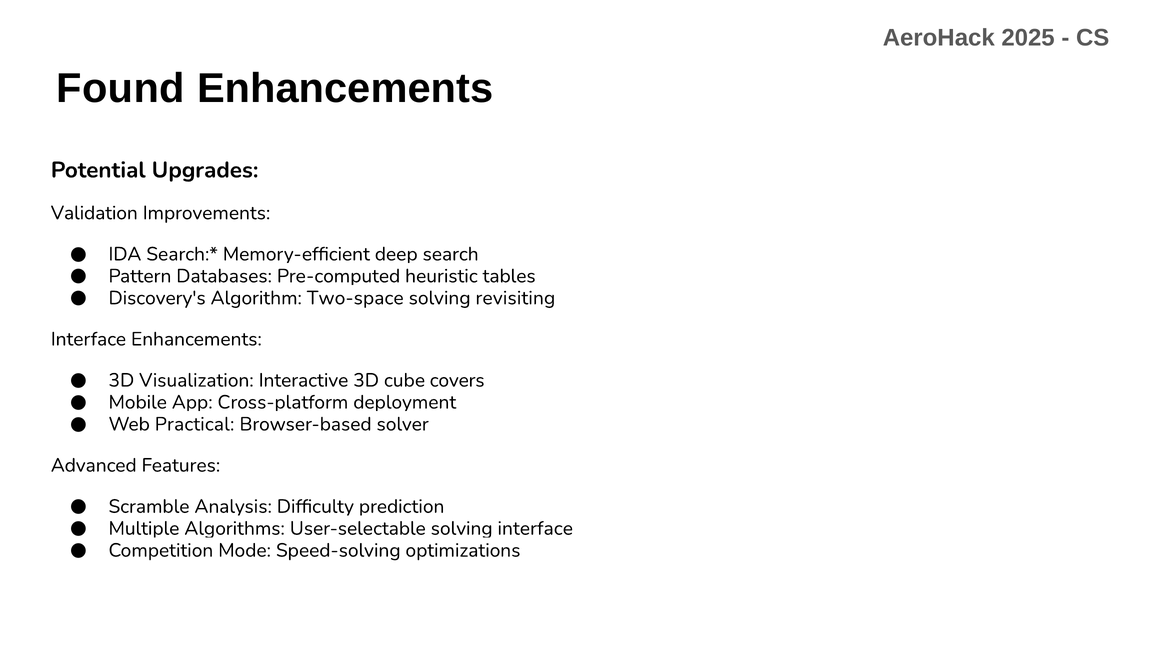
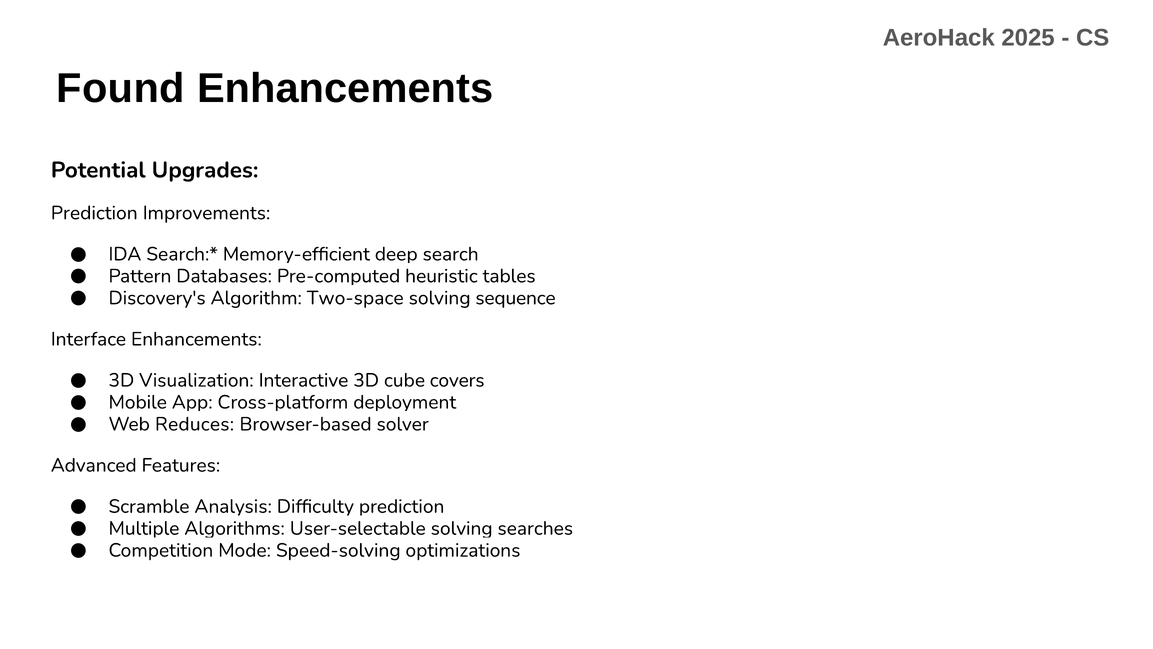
Validation at (94, 213): Validation -> Prediction
revisiting: revisiting -> sequence
Practical: Practical -> Reduces
interface at (535, 528): interface -> searches
